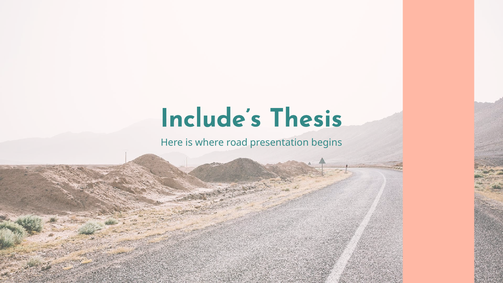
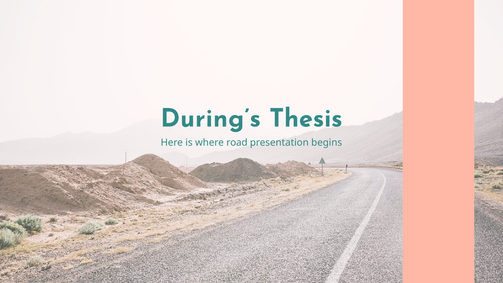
Include’s: Include’s -> During’s
